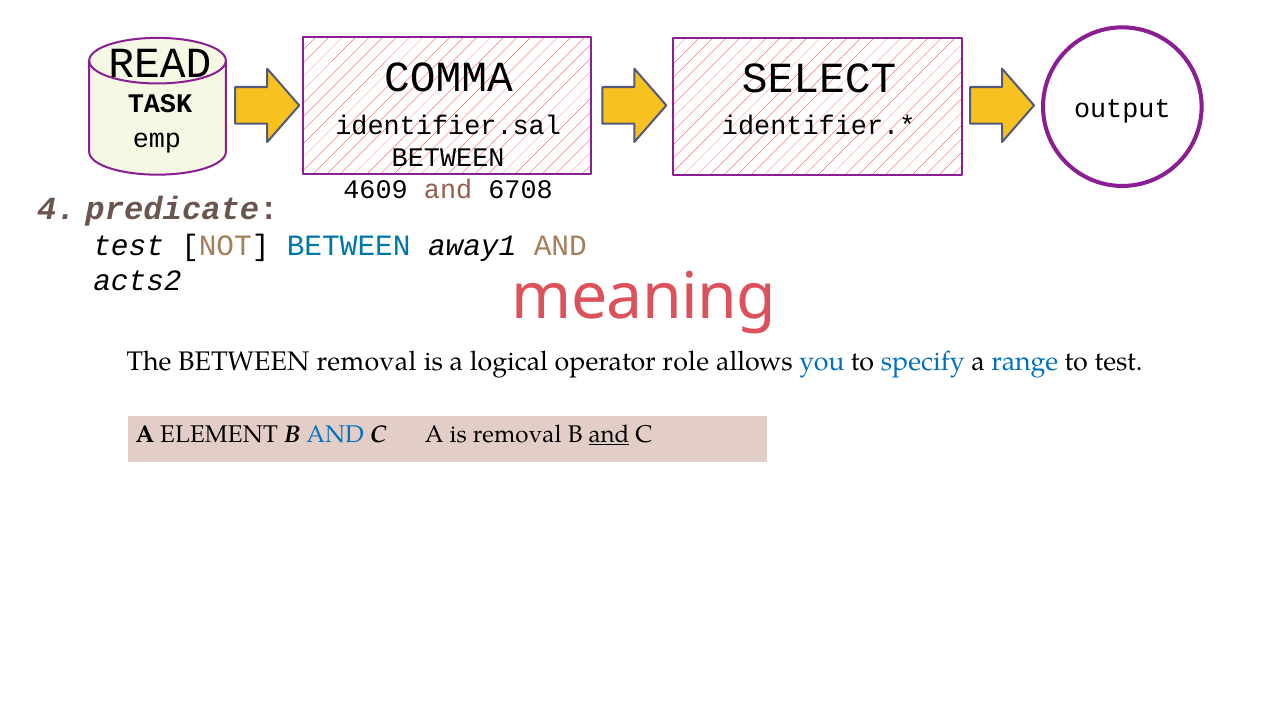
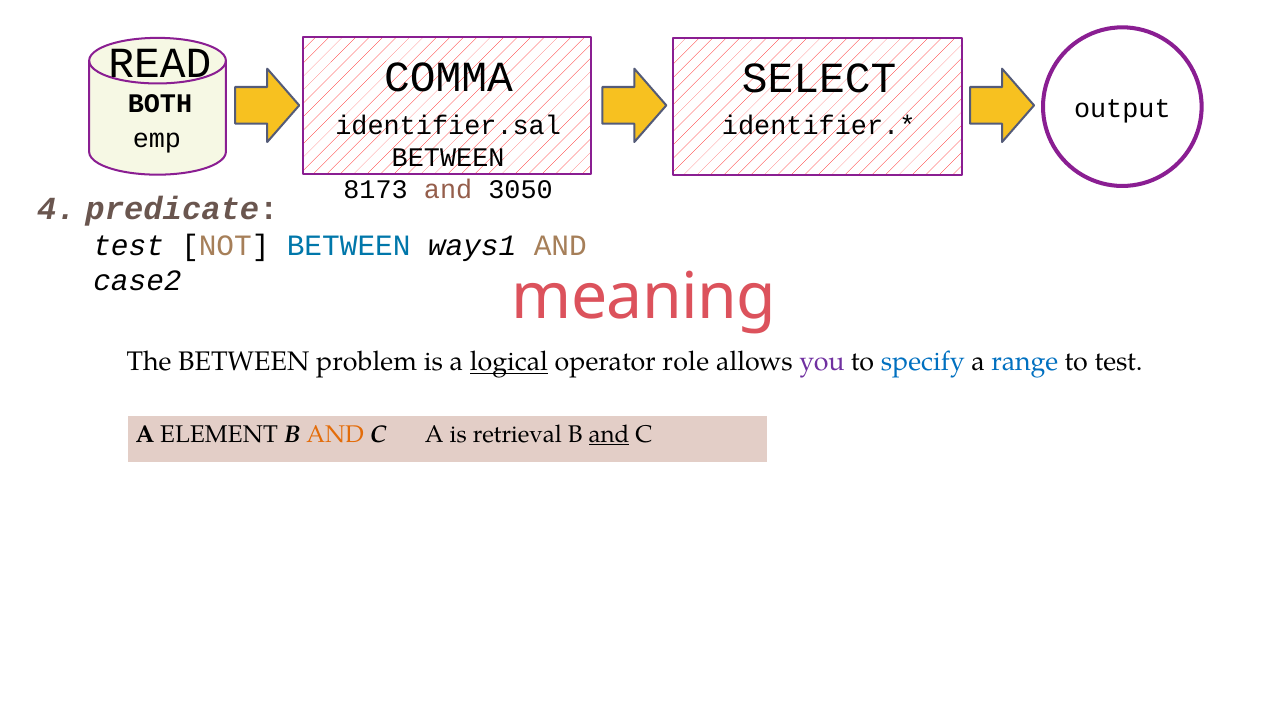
TASK: TASK -> BOTH
4609: 4609 -> 8173
6708: 6708 -> 3050
away1: away1 -> ways1
acts2: acts2 -> case2
BETWEEN removal: removal -> problem
logical underline: none -> present
you colour: blue -> purple
AND at (335, 434) colour: blue -> orange
is removal: removal -> retrieval
